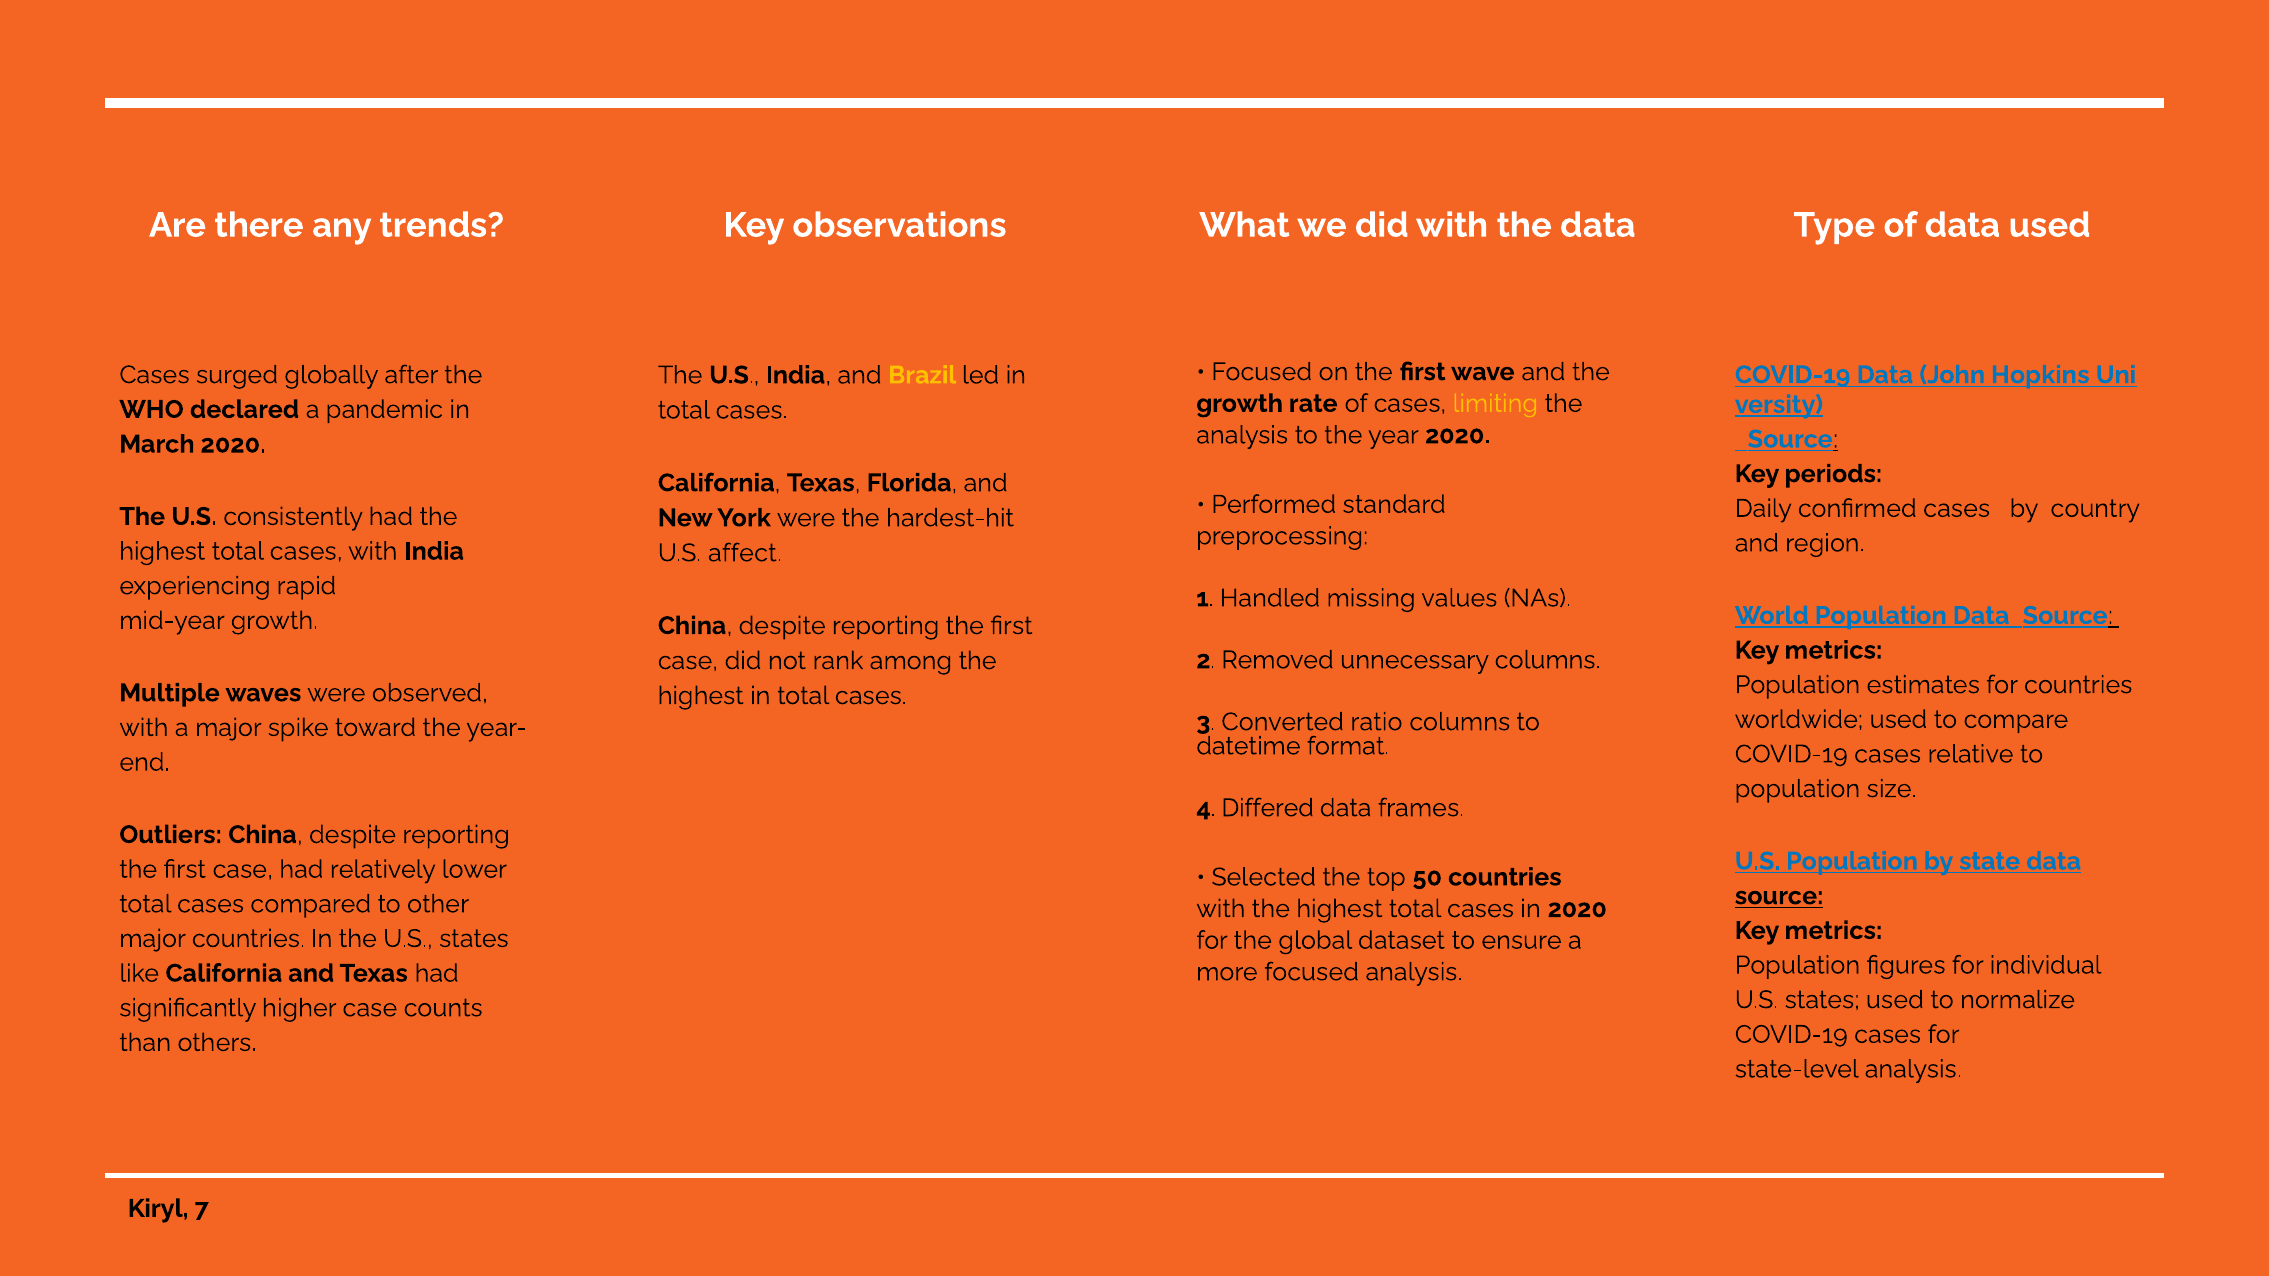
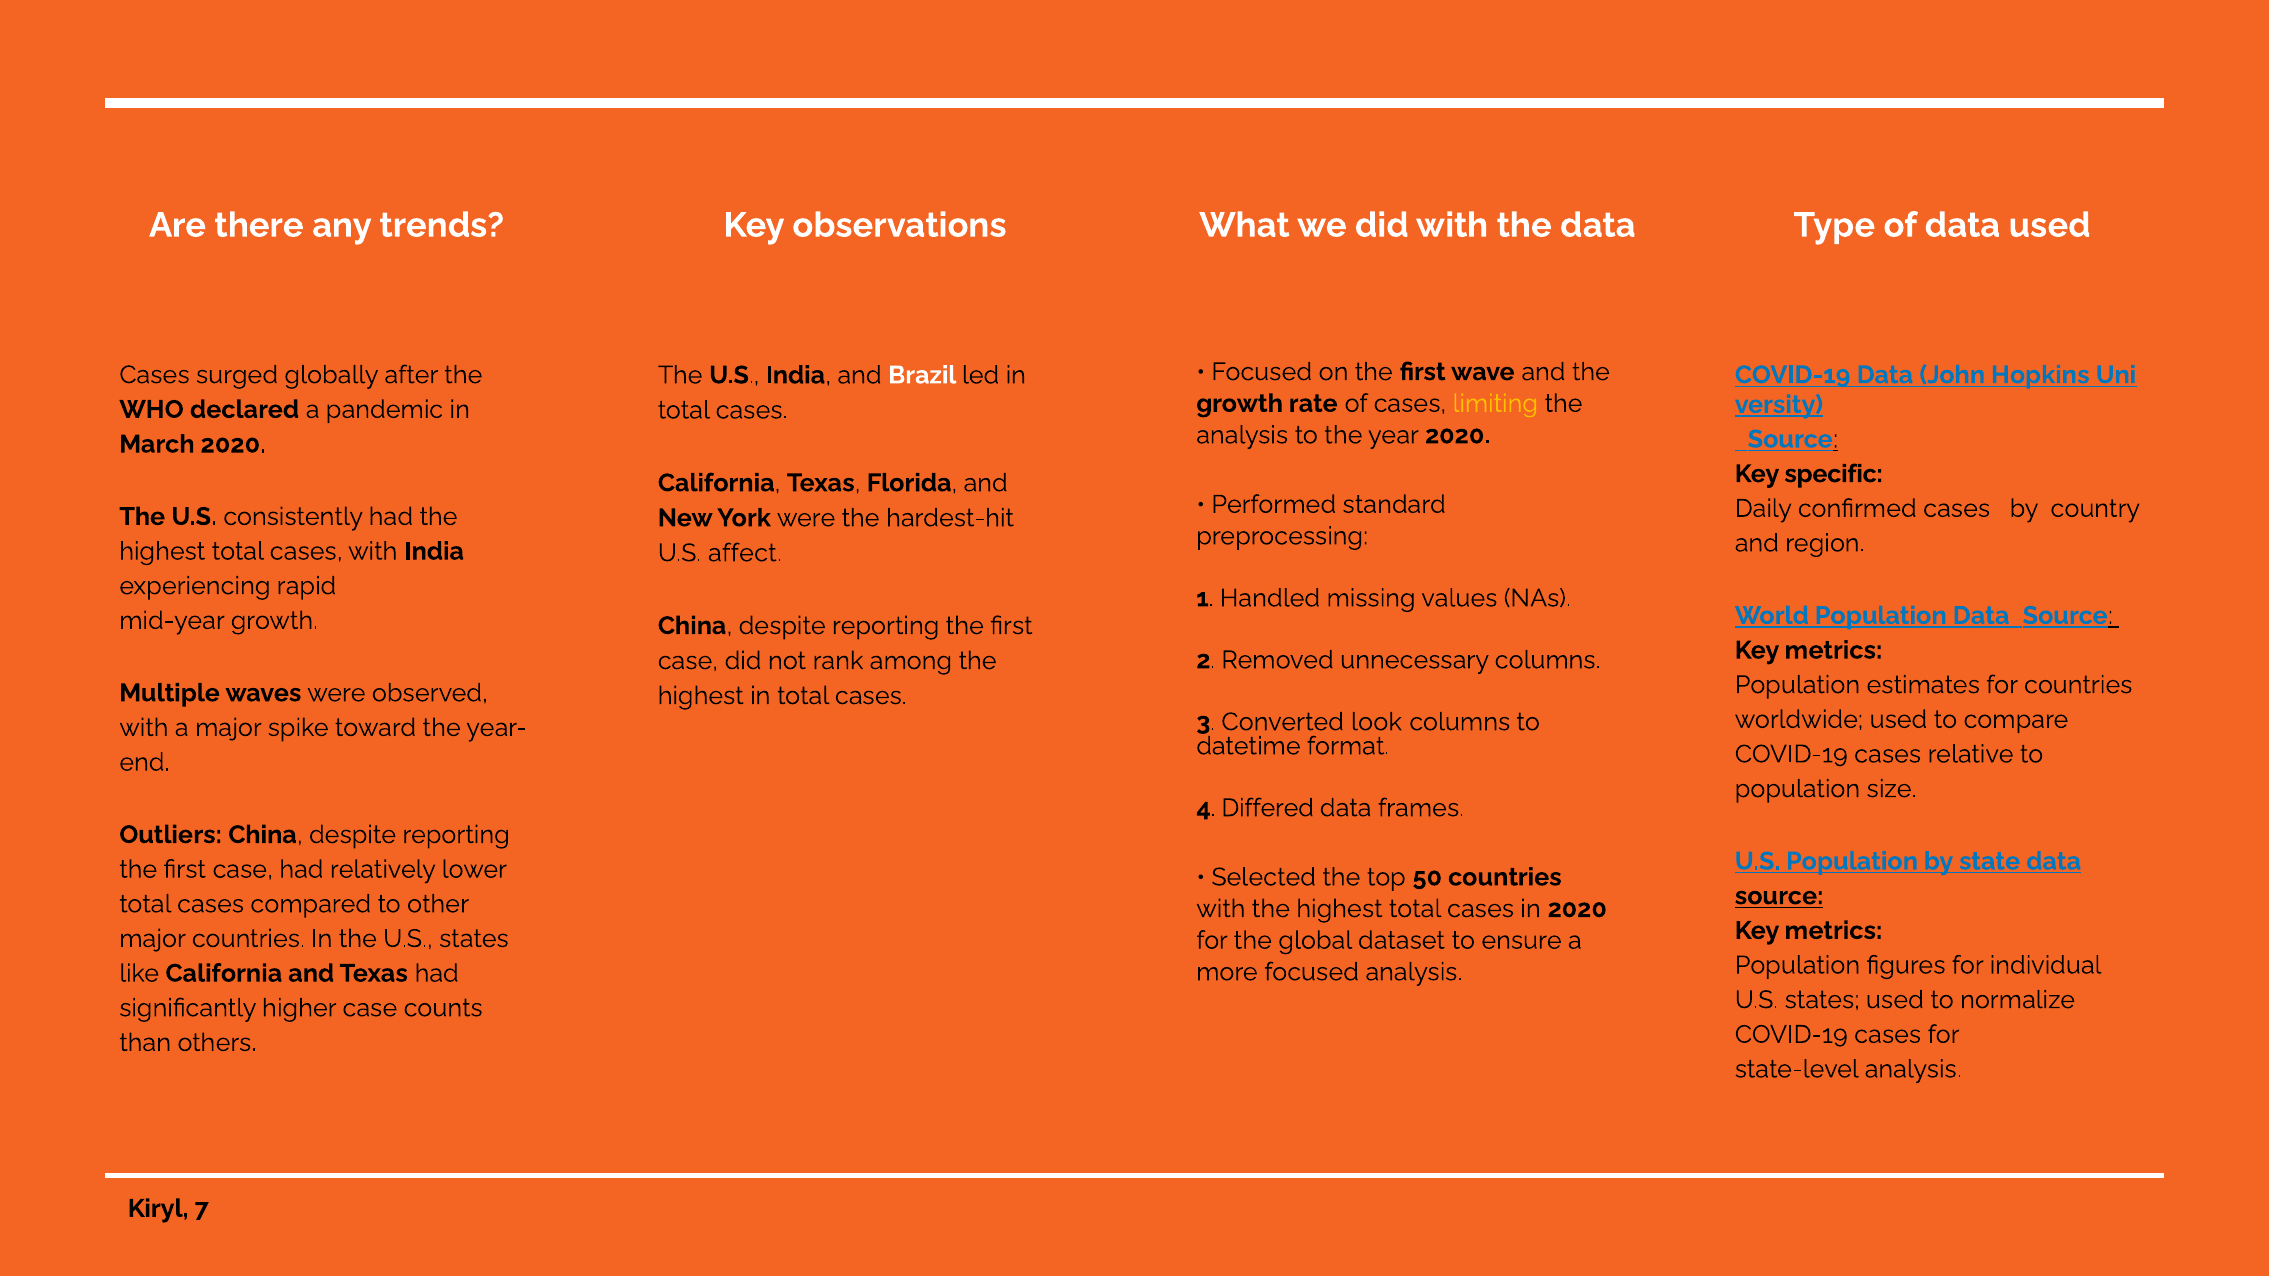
Brazil colour: yellow -> white
periods: periods -> specific
ratio: ratio -> look
